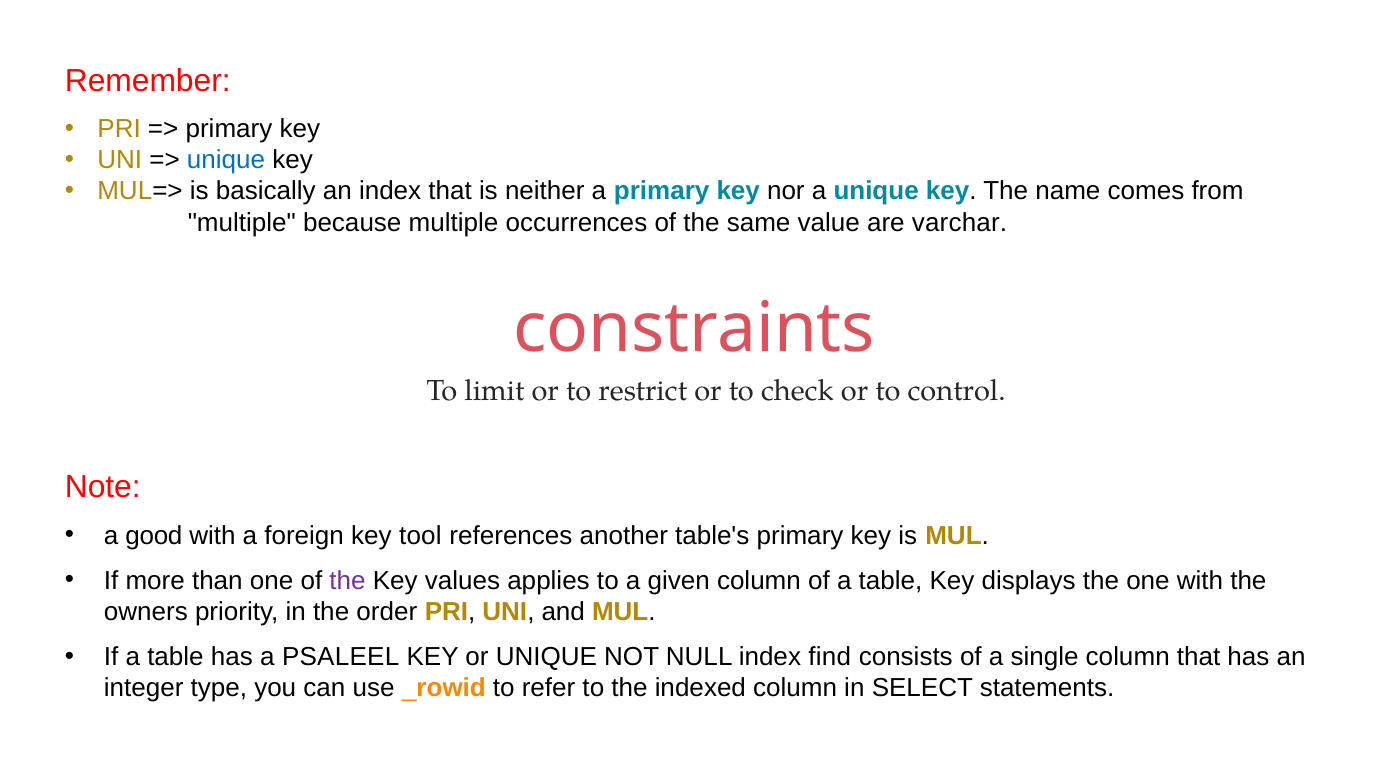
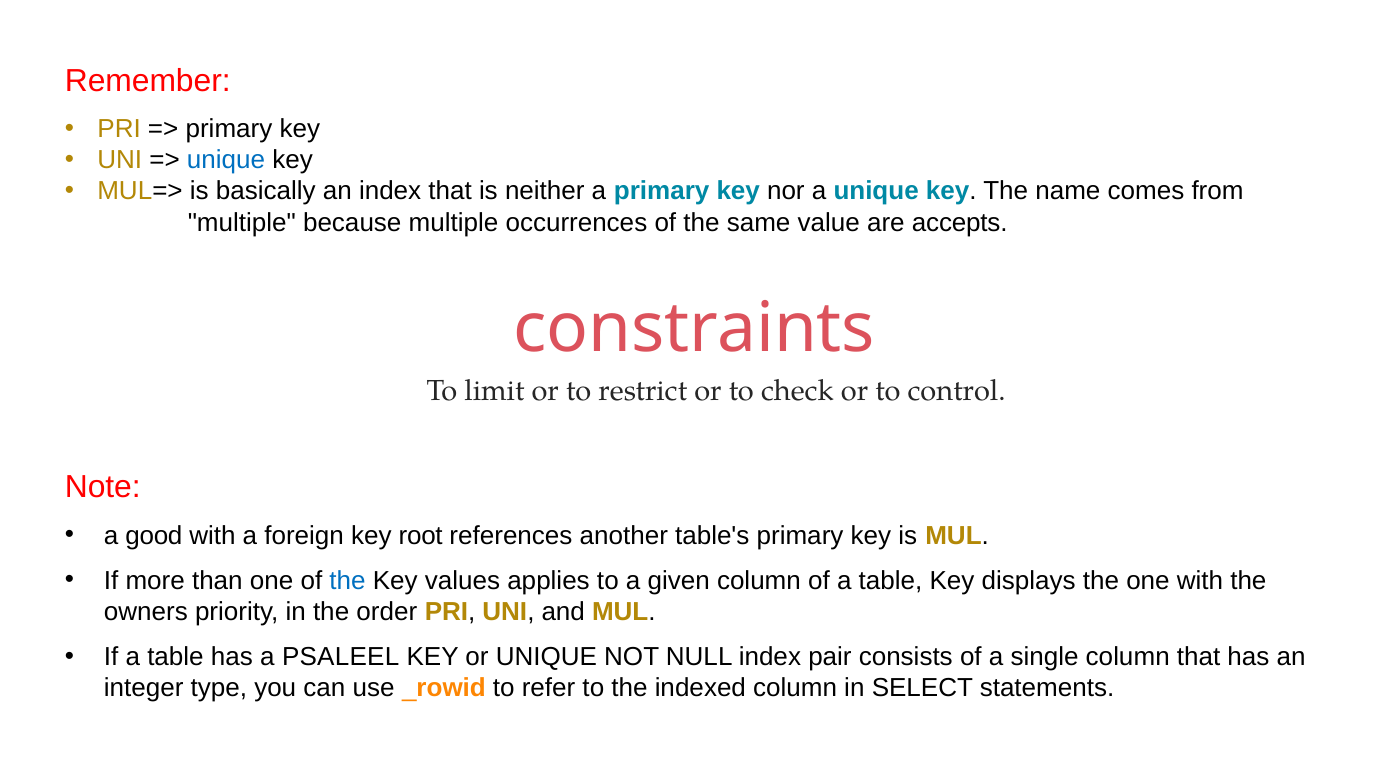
varchar: varchar -> accepts
tool: tool -> root
the at (347, 581) colour: purple -> blue
find: find -> pair
